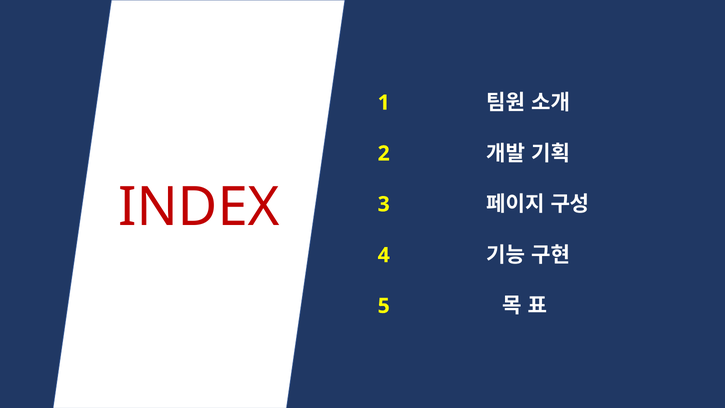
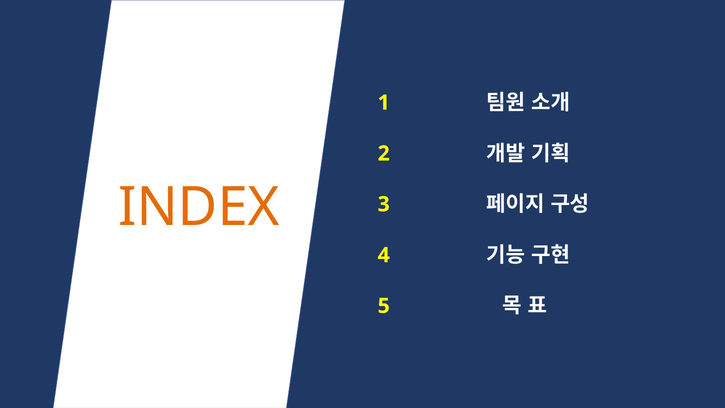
INDEX colour: red -> orange
